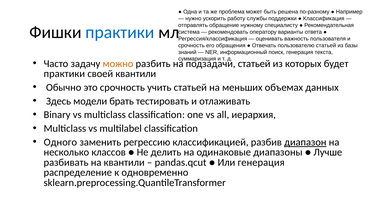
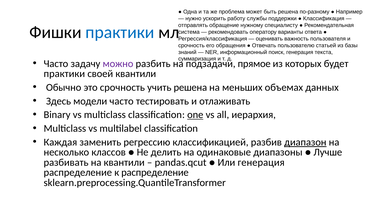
можно colour: orange -> purple
статьей at (254, 64): статьей -> прямое
учить статьей: статьей -> решена
модели брать: брать -> часто
one underline: none -> present
Одного: Одного -> Каждая
к одновременно: одновременно -> распределение
